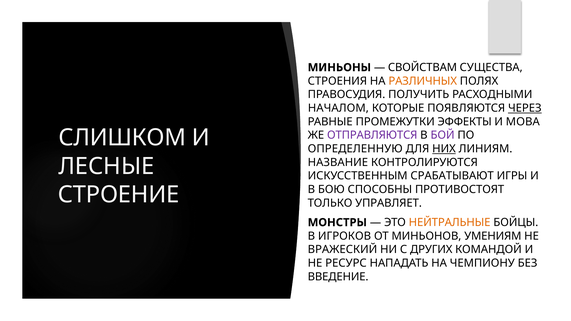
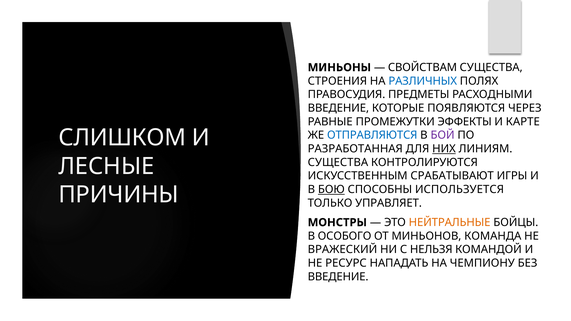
РАЗЛИЧНЫХ colour: orange -> blue
ПОЛУЧИТЬ: ПОЛУЧИТЬ -> ПРЕДМЕТЫ
НАЧАЛОМ at (338, 108): НАЧАЛОМ -> ВВЕДЕНИЕ
ЧЕРЕЗ underline: present -> none
MOBA: MOBA -> КАРТЕ
ОТПРАВЛЯЮТСЯ colour: purple -> blue
ОПРЕДЕЛЕННУЮ: ОПРЕДЕЛЕННУЮ -> РАЗРАБОТАННАЯ
НАЗВАНИЕ at (338, 162): НАЗВАНИЕ -> СУЩЕСТВА
БОЮ underline: none -> present
ПРОТИВОСТОЯТ: ПРОТИВОСТОЯТ -> ИСПОЛЬЗУЕТСЯ
СТРОЕНИЕ: СТРОЕНИЕ -> ПРИЧИНЫ
ИГРОКОВ: ИГРОКОВ -> ОСОБОГО
УМЕНИЯМ: УМЕНИЯМ -> КОМАНДА
ДРУГИХ: ДРУГИХ -> НЕЛЬЗЯ
